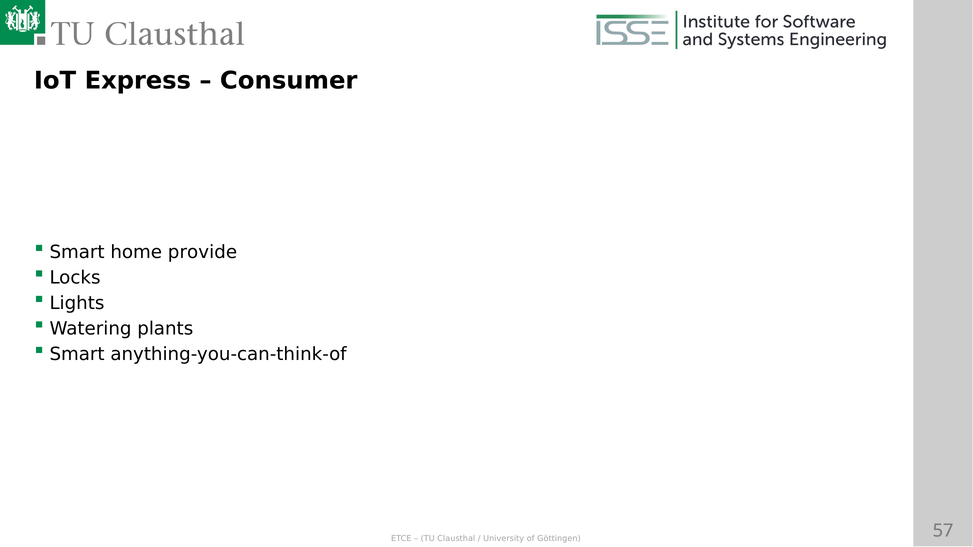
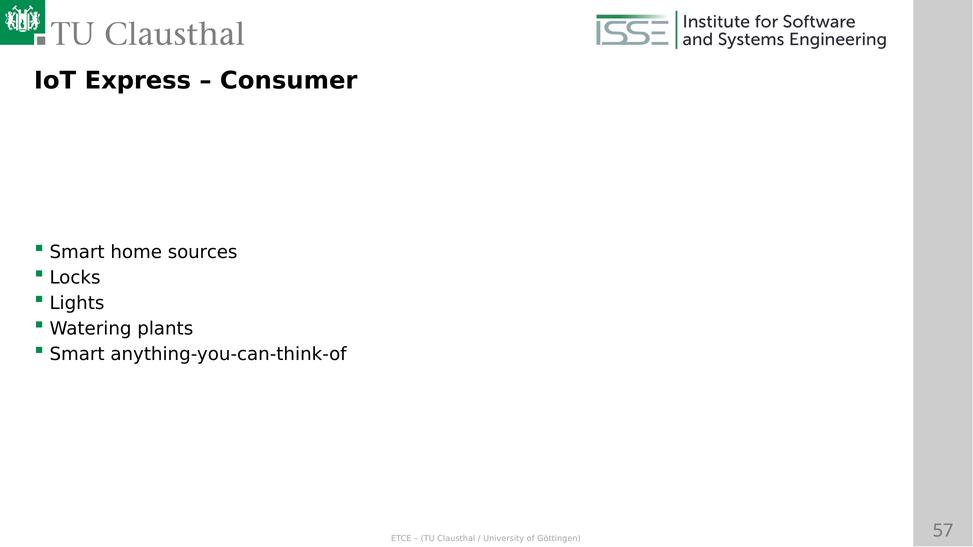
provide: provide -> sources
